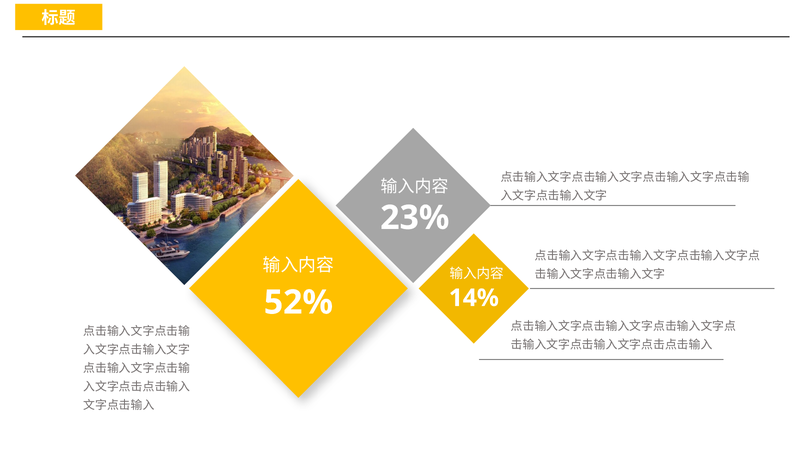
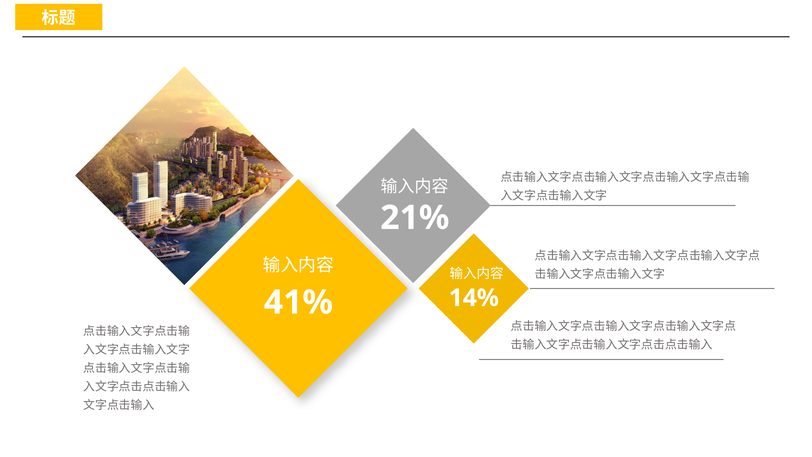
23%: 23% -> 21%
52%: 52% -> 41%
